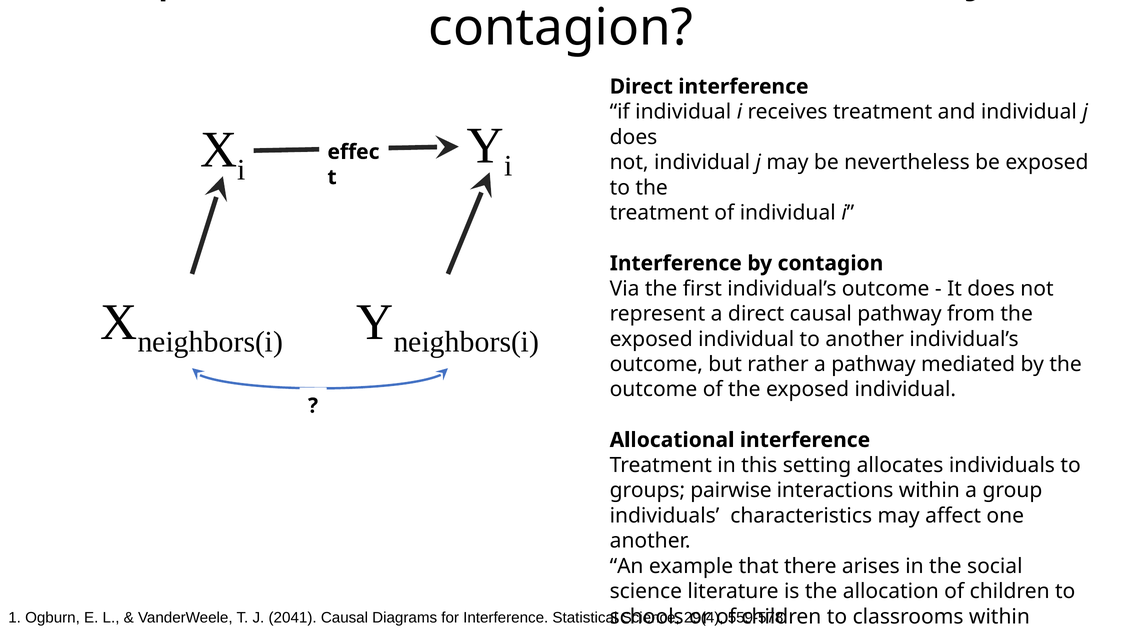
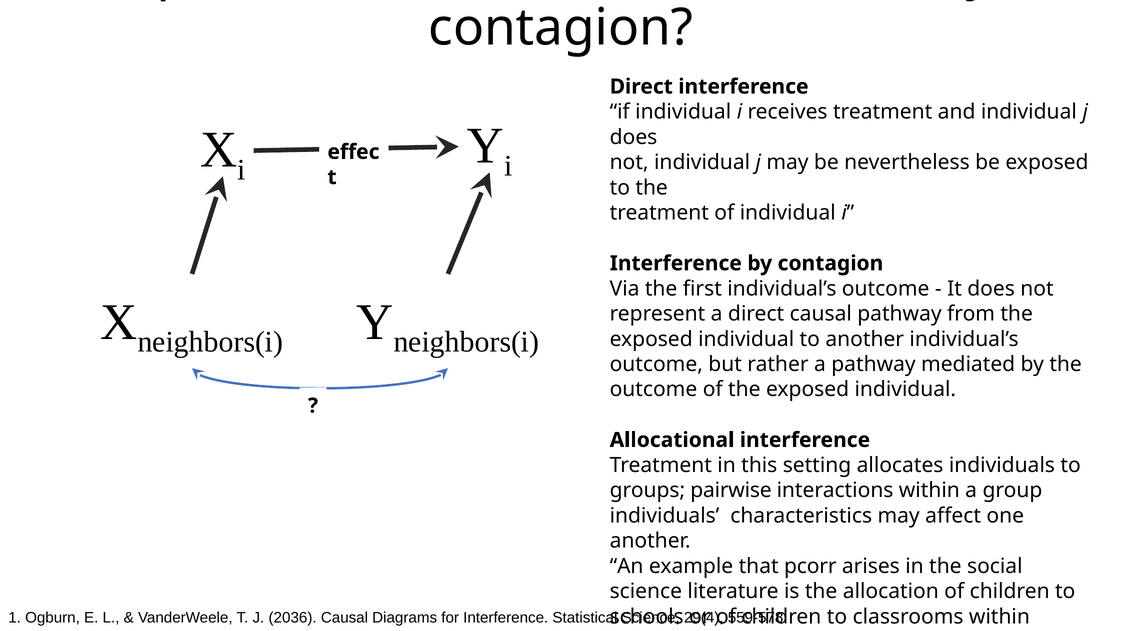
there: there -> pcorr
2041: 2041 -> 2036
